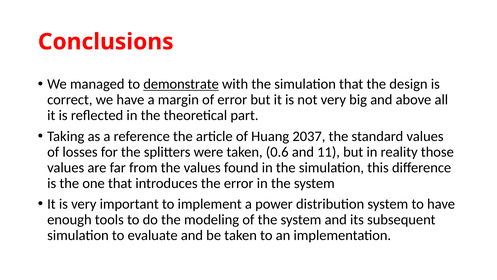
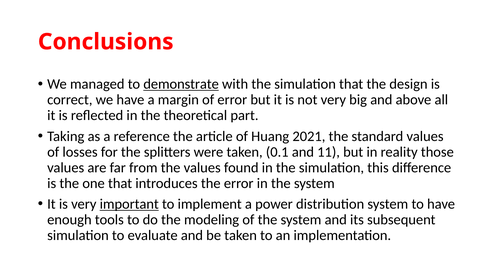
2037: 2037 -> 2021
0.6: 0.6 -> 0.1
important underline: none -> present
